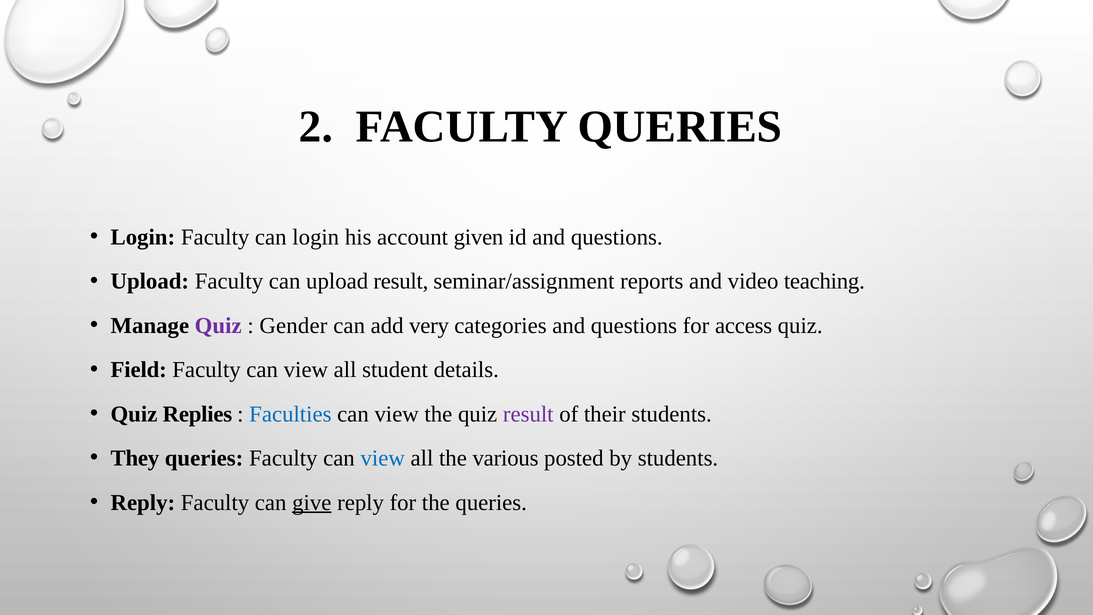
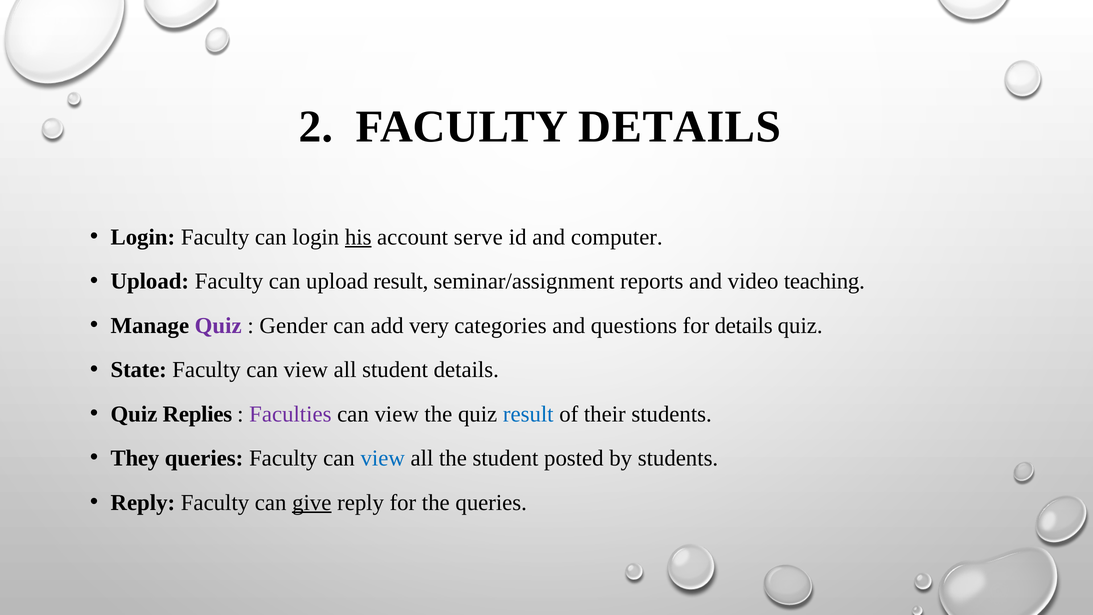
FACULTY QUERIES: QUERIES -> DETAILS
his underline: none -> present
given: given -> serve
id and questions: questions -> computer
for access: access -> details
Field: Field -> State
Faculties colour: blue -> purple
result at (528, 414) colour: purple -> blue
the various: various -> student
